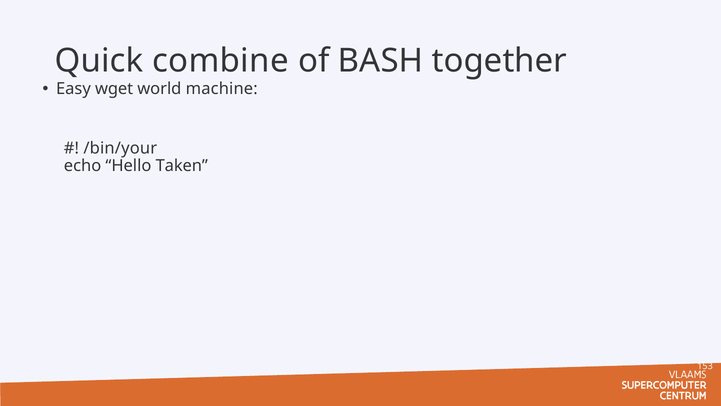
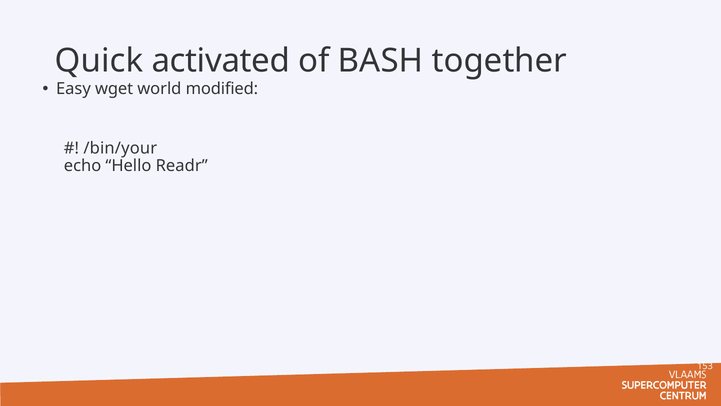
combine: combine -> activated
machine: machine -> modified
Taken: Taken -> Readr
